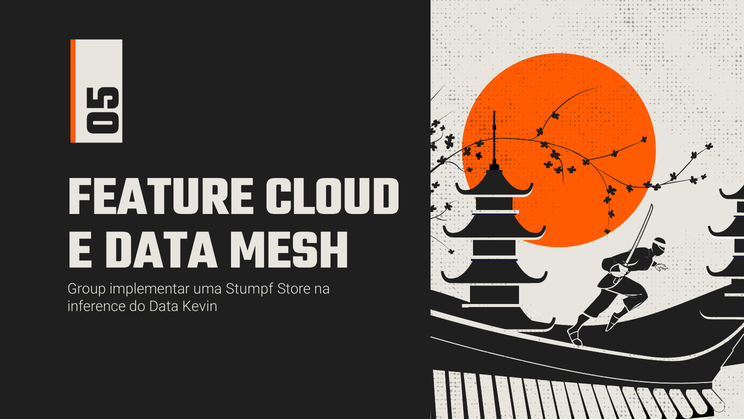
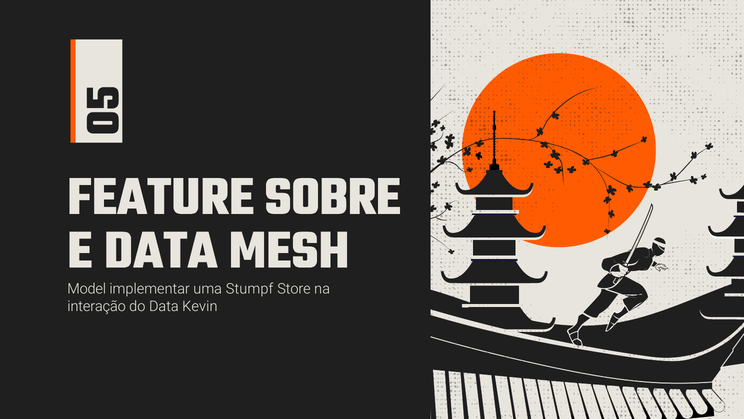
CLOUD: CLOUD -> SOBRE
Group: Group -> Model
inference: inference -> interação
